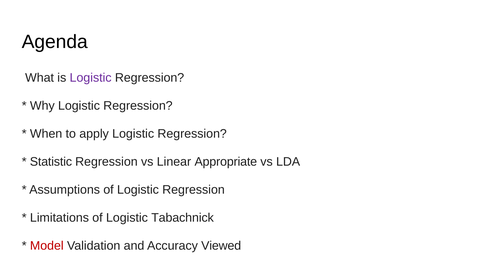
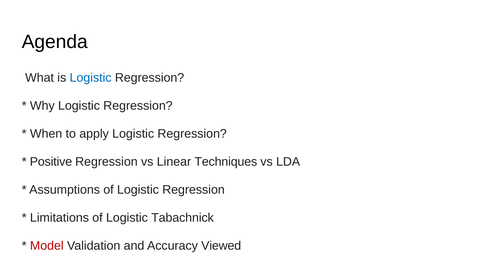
Logistic at (91, 78) colour: purple -> blue
Statistic: Statistic -> Positive
Appropriate: Appropriate -> Techniques
